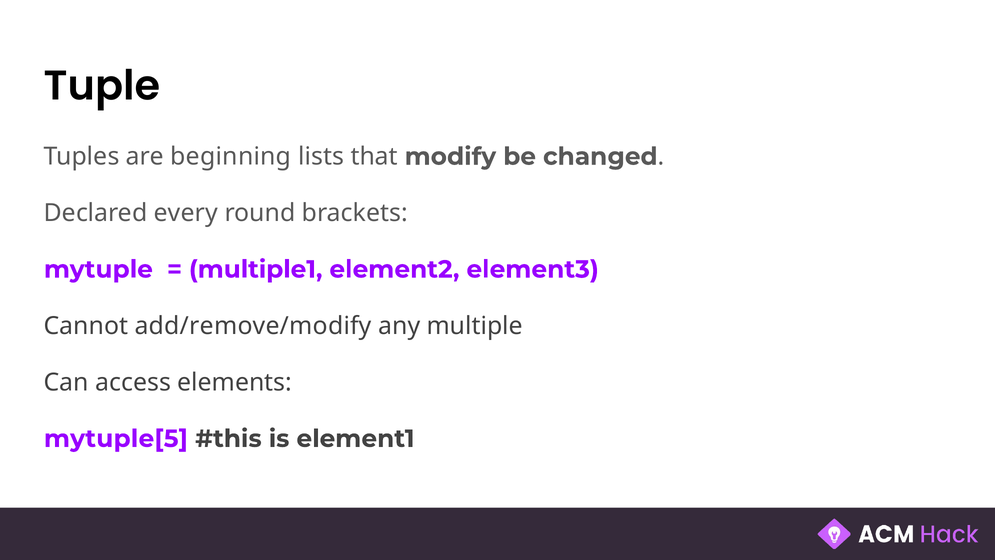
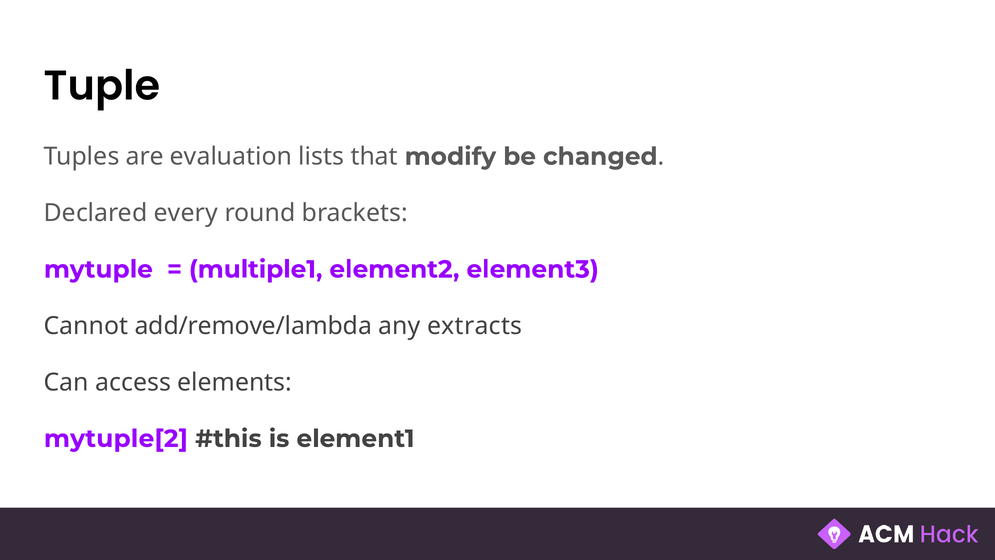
beginning: beginning -> evaluation
add/remove/modify: add/remove/modify -> add/remove/lambda
multiple: multiple -> extracts
mytuple[5: mytuple[5 -> mytuple[2
